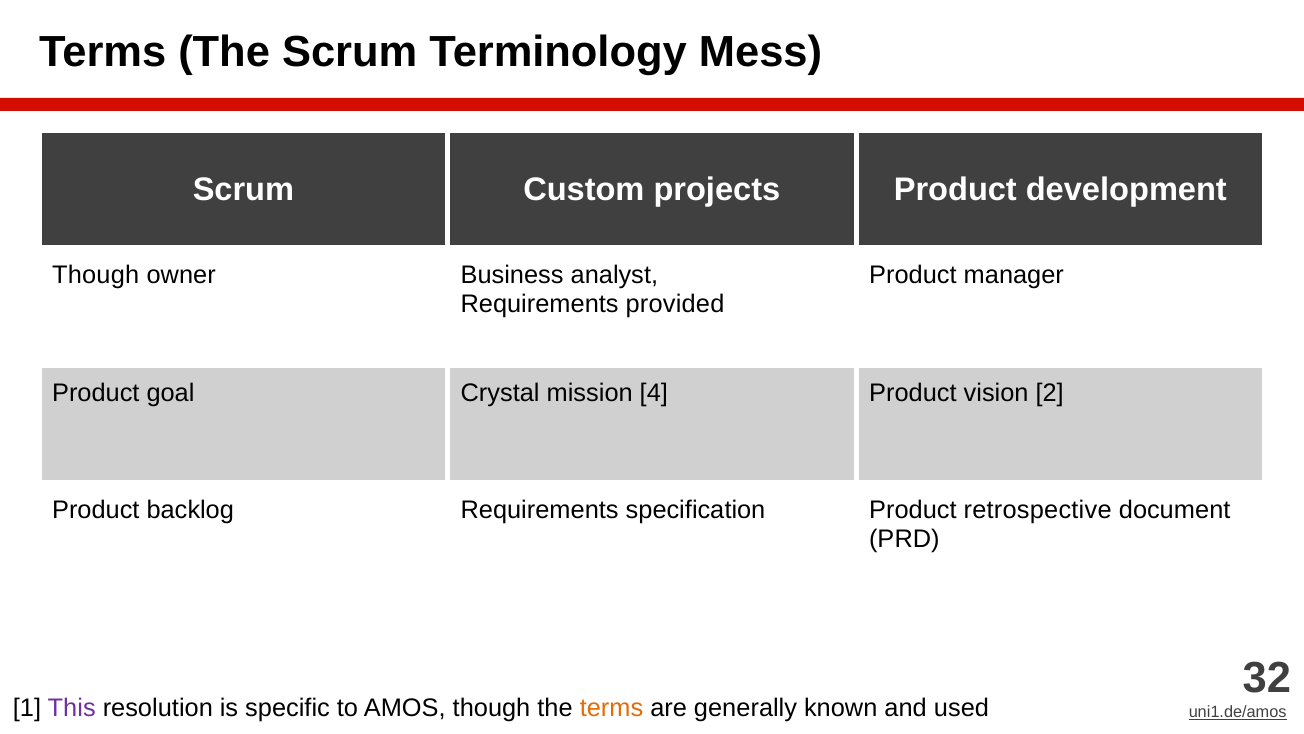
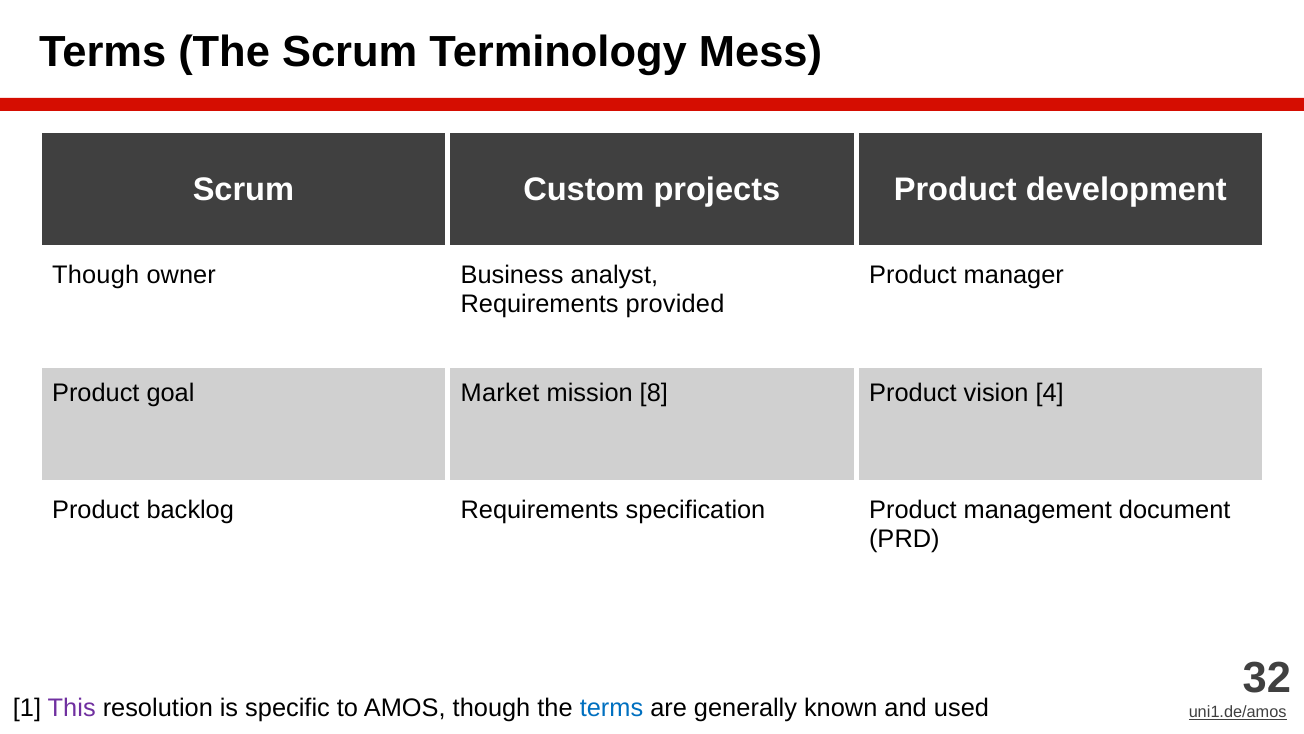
Crystal: Crystal -> Market
4: 4 -> 8
2: 2 -> 4
retrospective: retrospective -> management
terms at (611, 708) colour: orange -> blue
